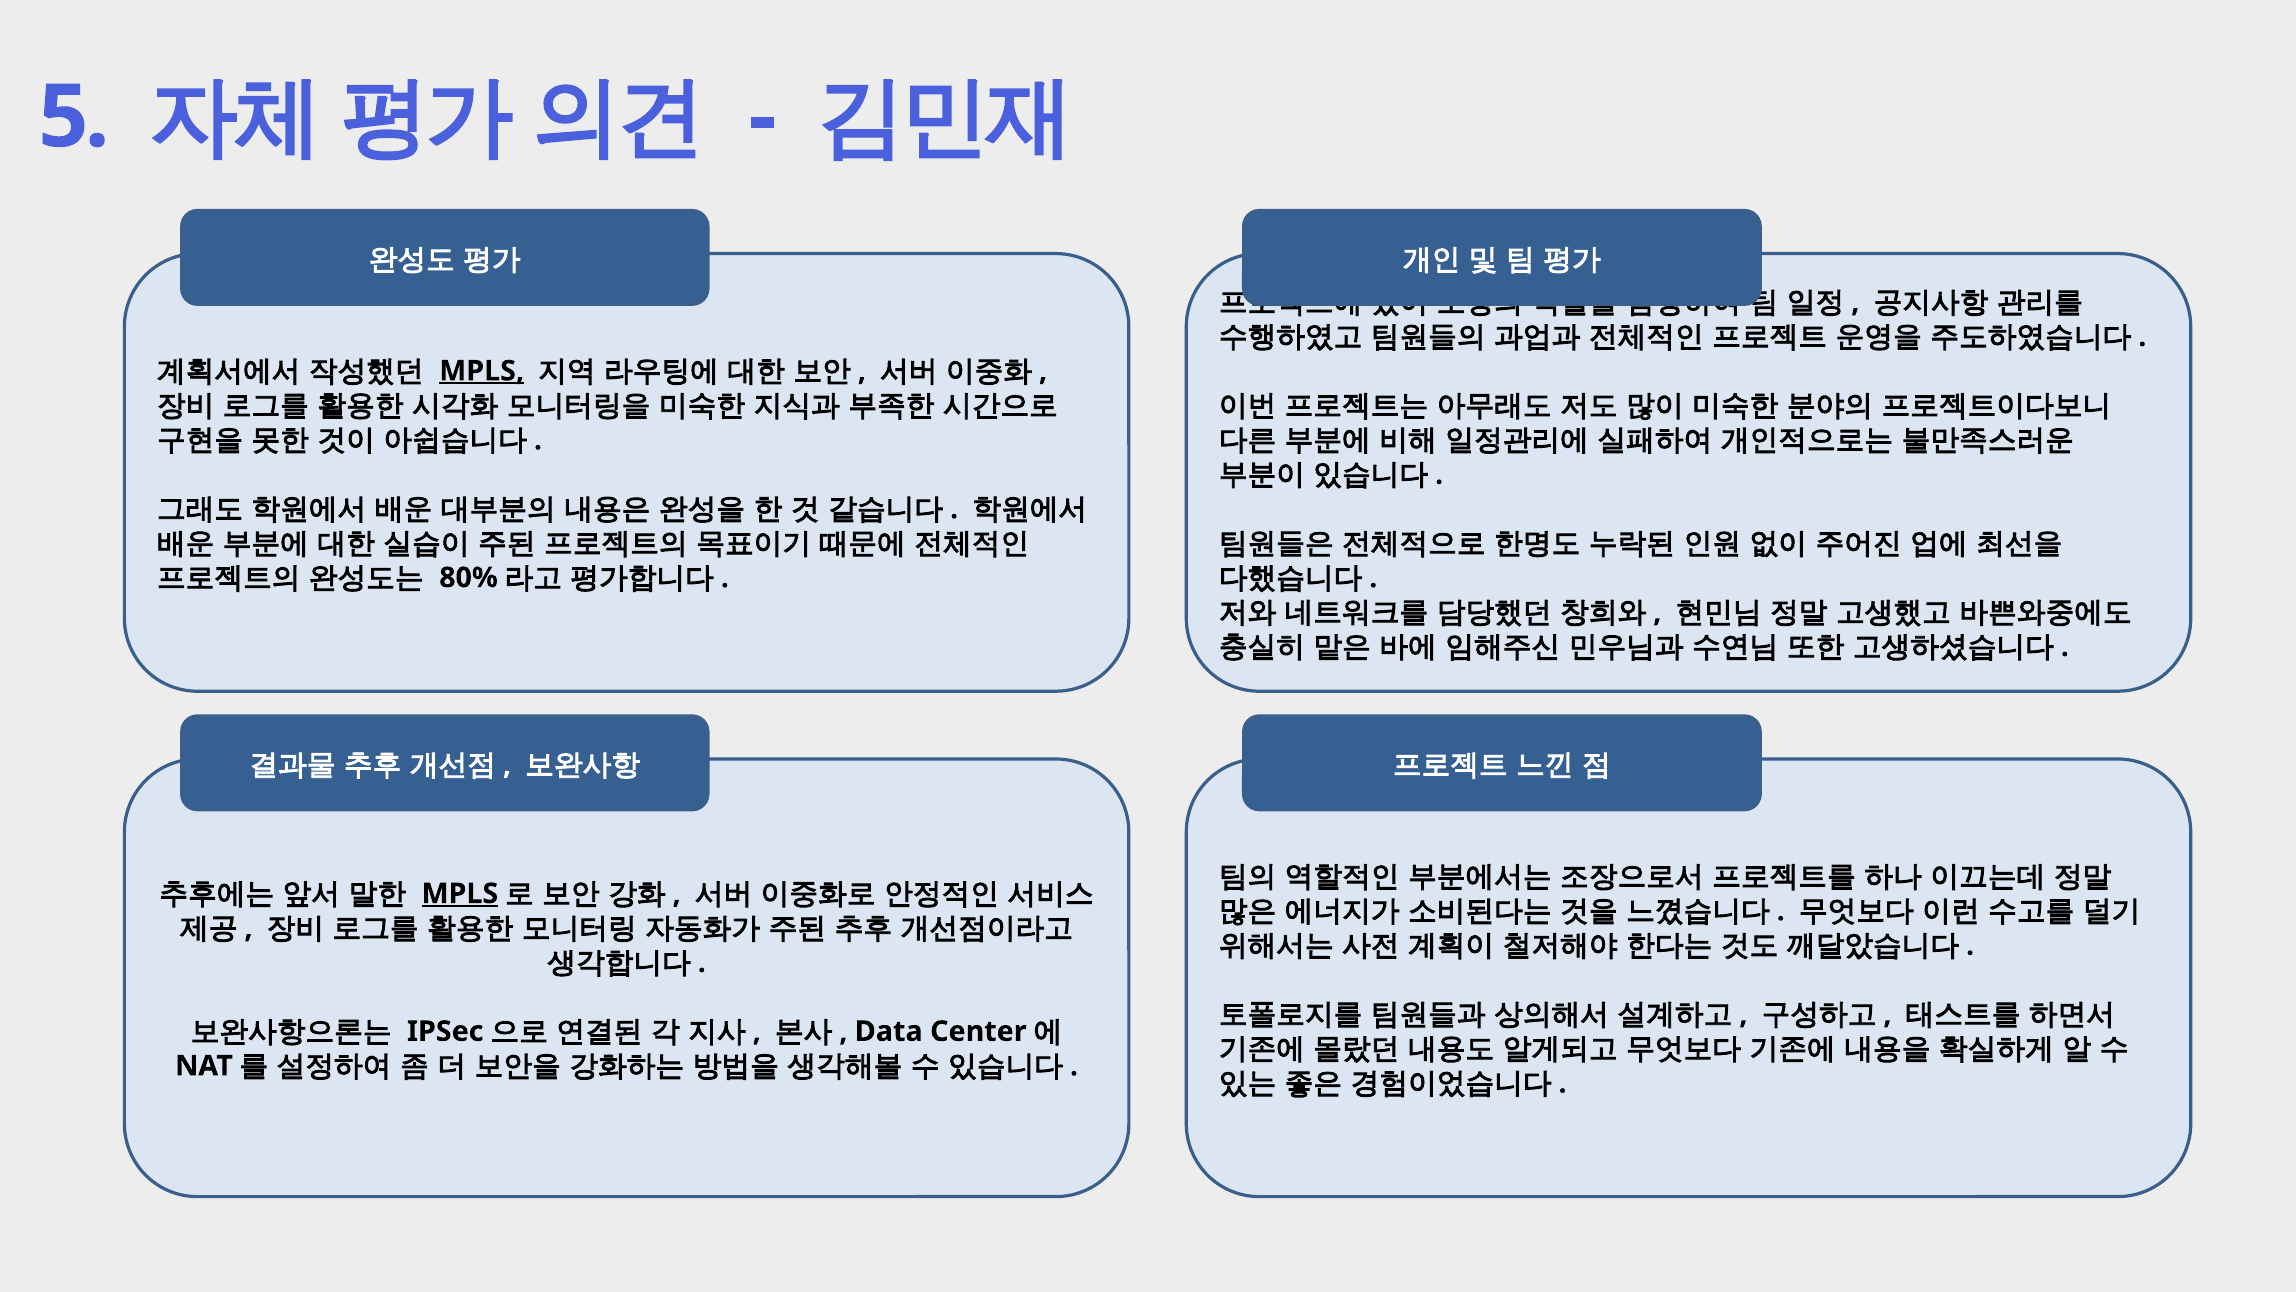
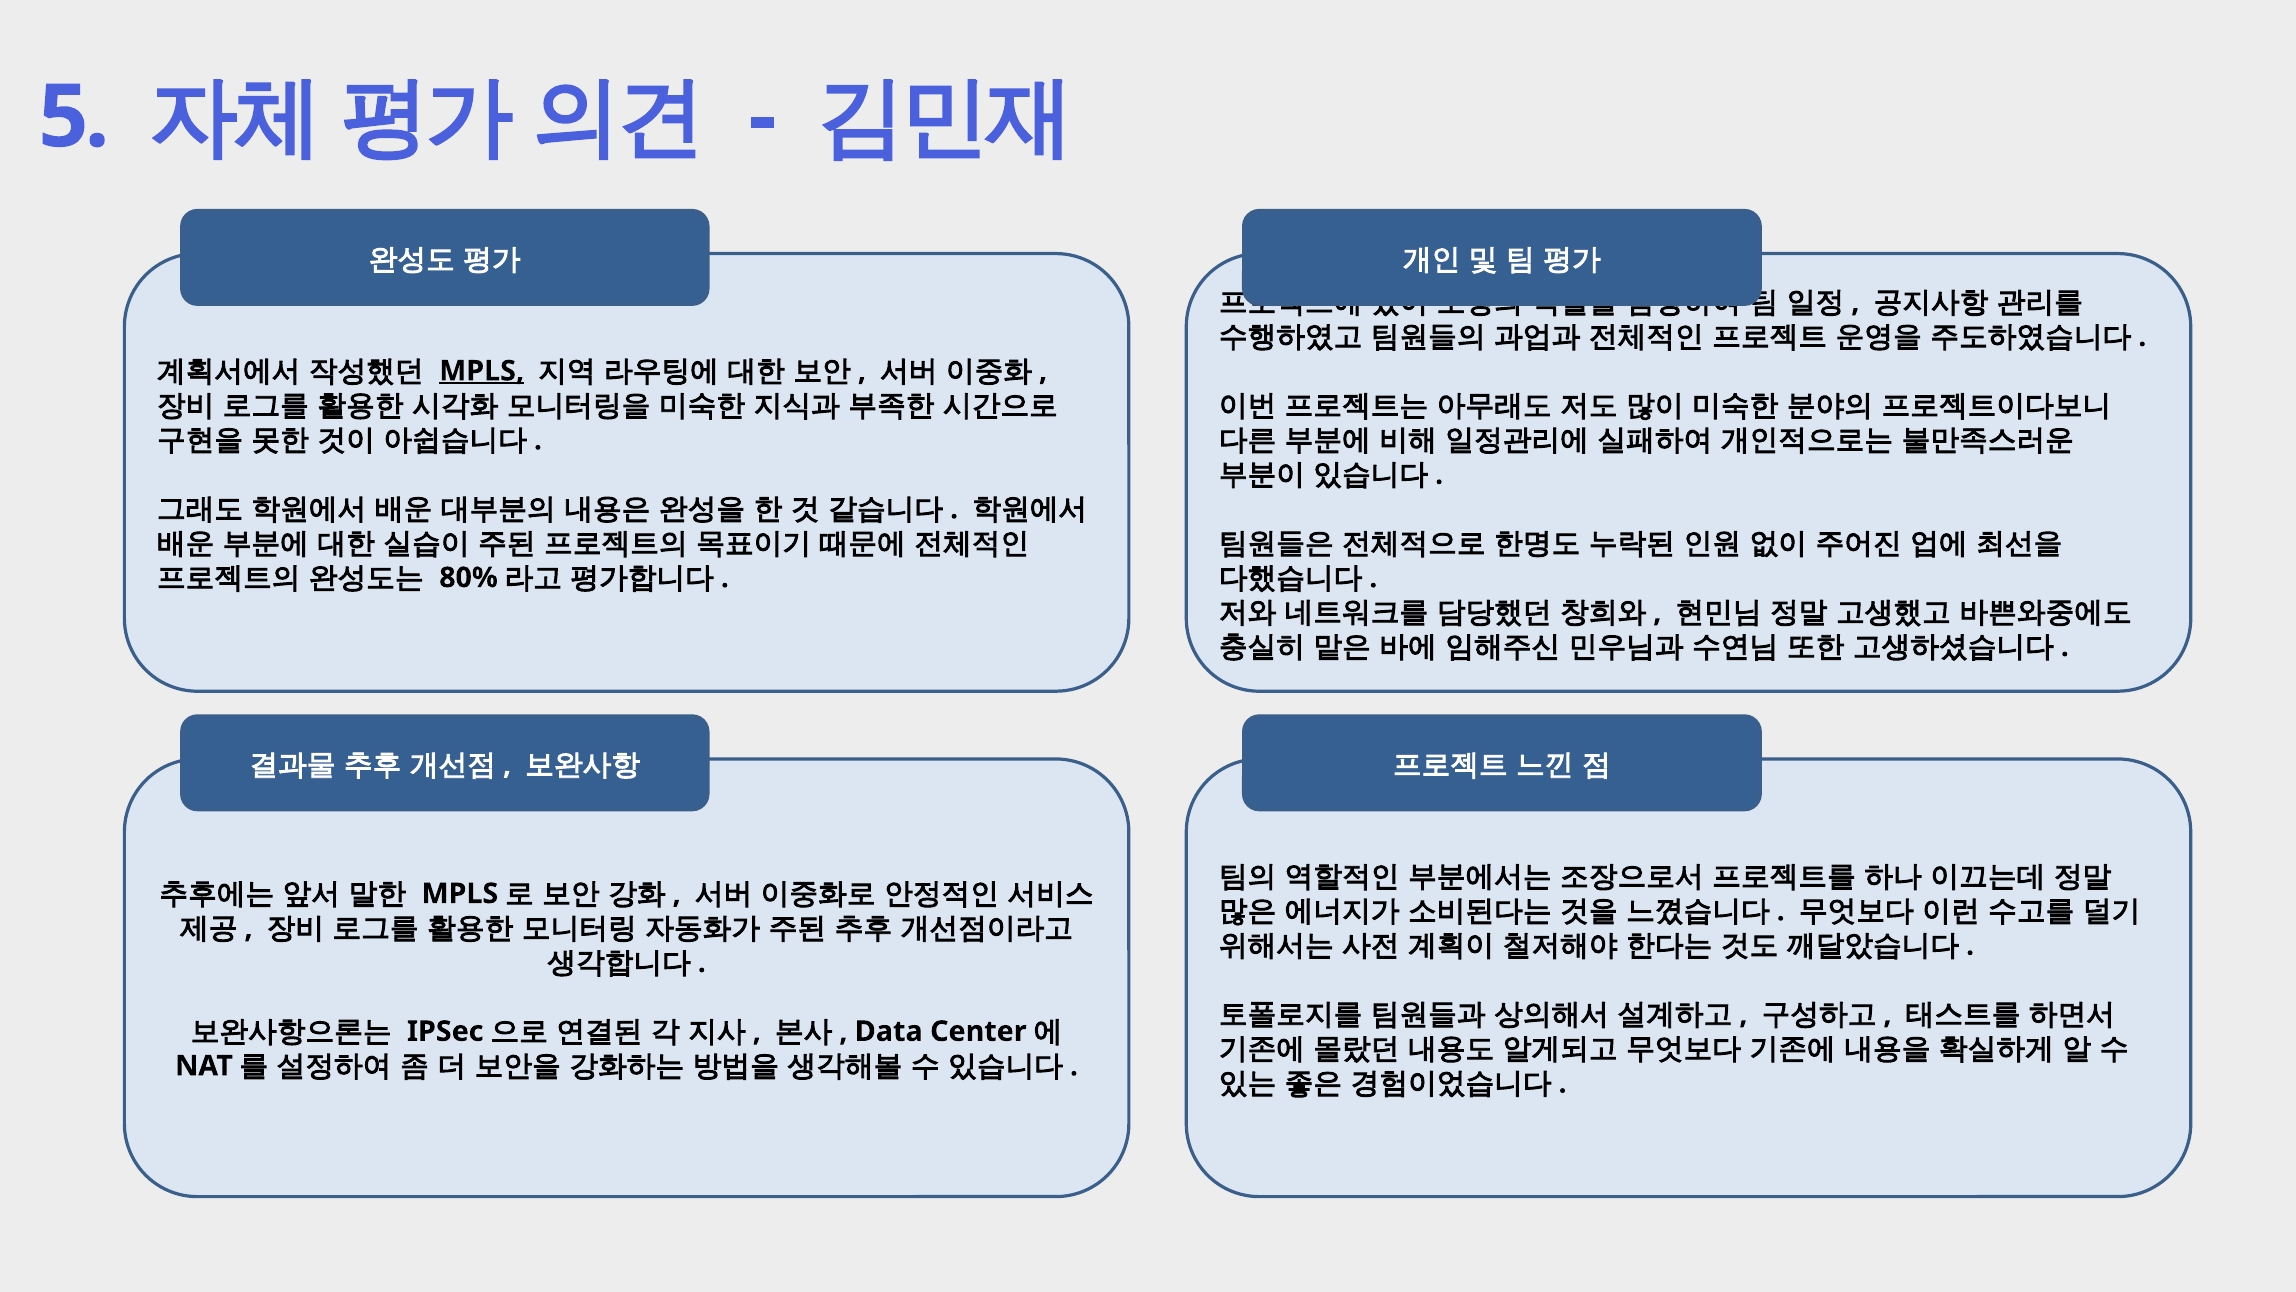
MPLS at (460, 893) underline: present -> none
